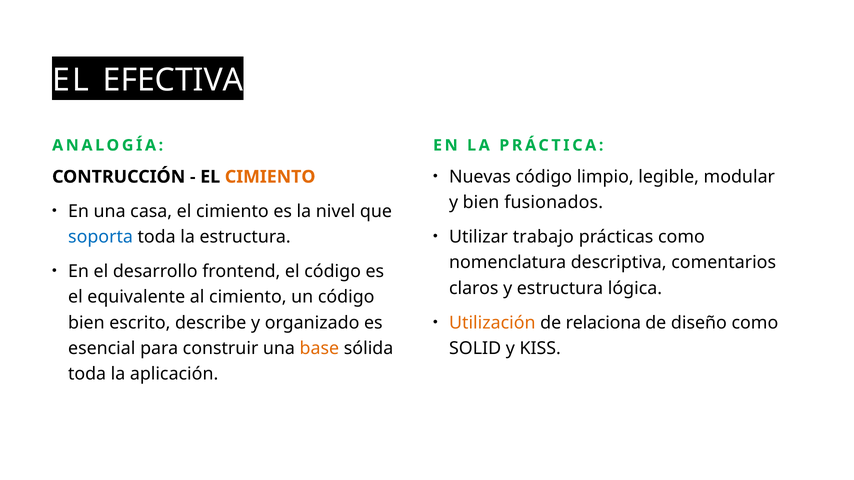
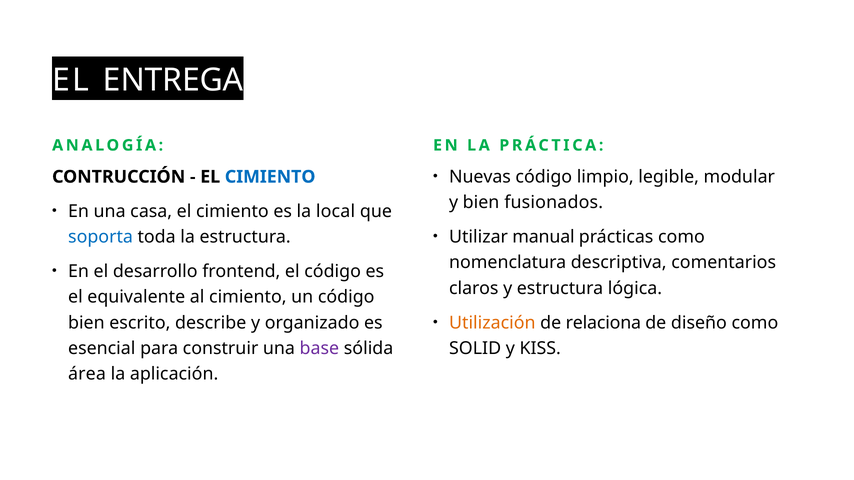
EFECTIVA: EFECTIVA -> ENTREGA
CIMIENTO at (270, 177) colour: orange -> blue
nivel: nivel -> local
trabajo: trabajo -> manual
base colour: orange -> purple
toda at (87, 374): toda -> área
